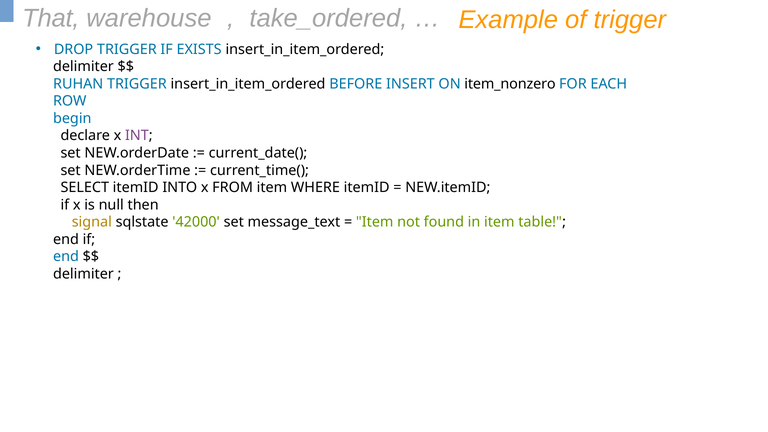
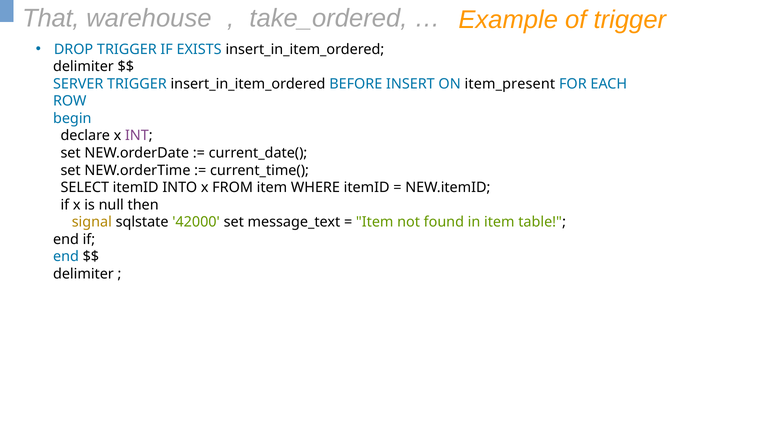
RUHAN: RUHAN -> SERVER
item_nonzero: item_nonzero -> item_present
